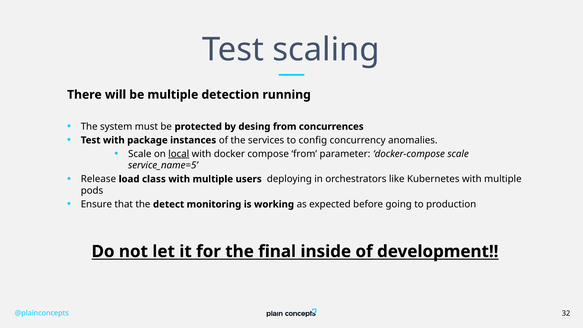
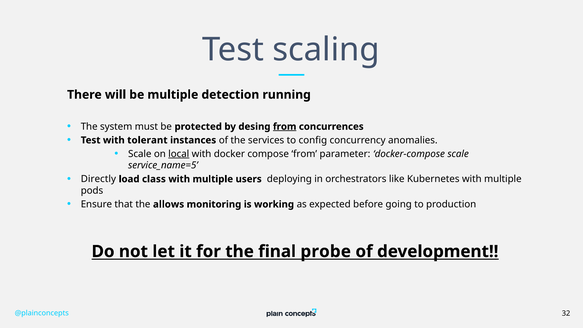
from at (285, 127) underline: none -> present
package: package -> tolerant
Release: Release -> Directly
detect: detect -> allows
inside: inside -> probe
